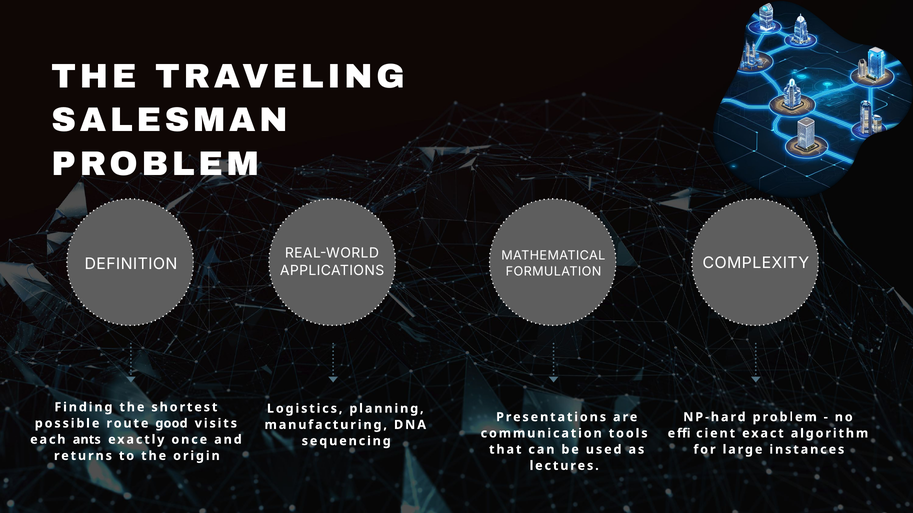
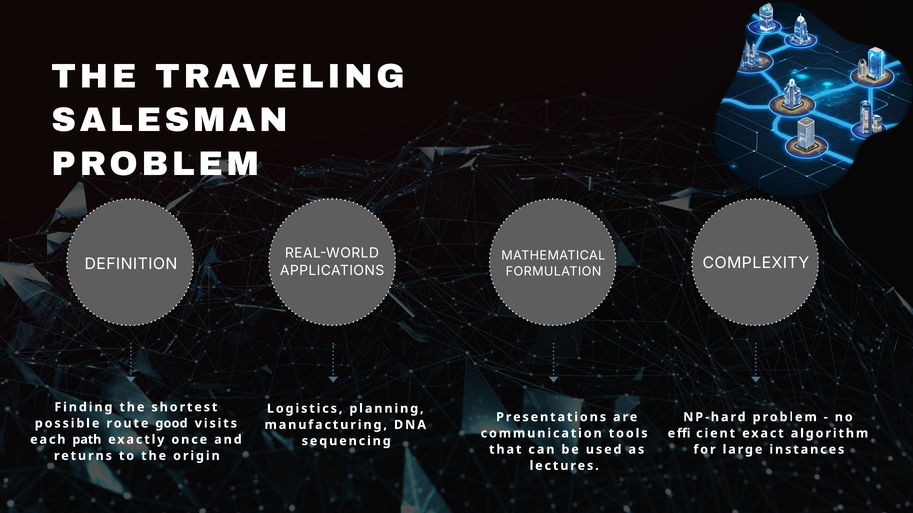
ants: ants -> path
